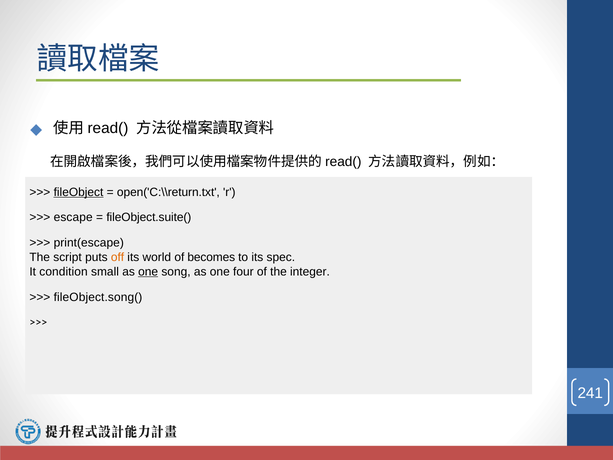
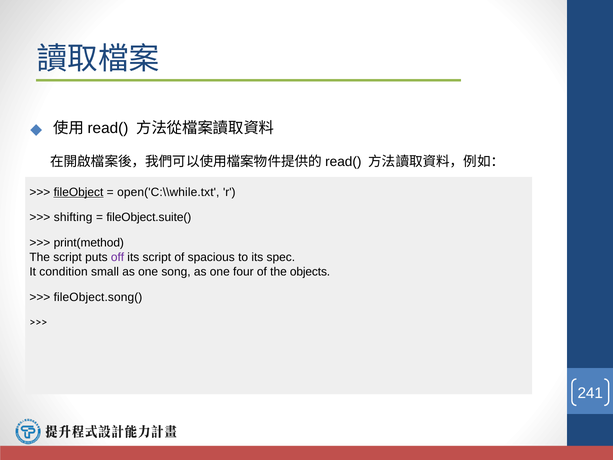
open('C:\\return.txt: open('C:\\return.txt -> open('C:\\while.txt
escape: escape -> shifting
print(escape: print(escape -> print(method
off colour: orange -> purple
its world: world -> script
becomes: becomes -> spacious
one at (148, 271) underline: present -> none
integer: integer -> objects
